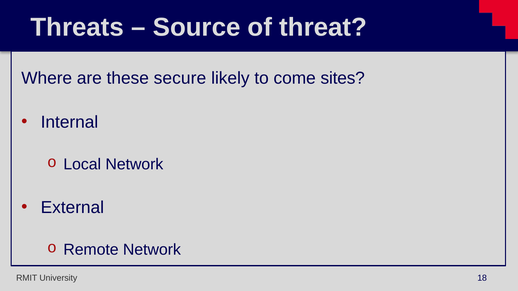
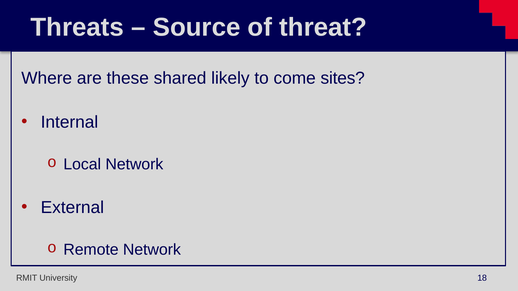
secure: secure -> shared
